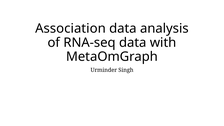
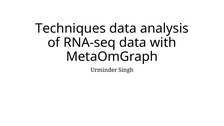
Association: Association -> Techniques
